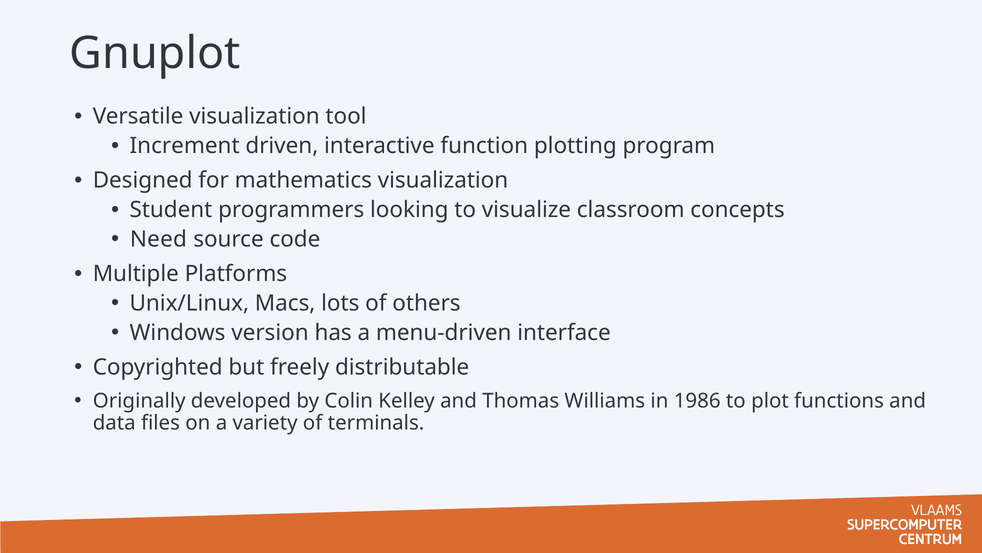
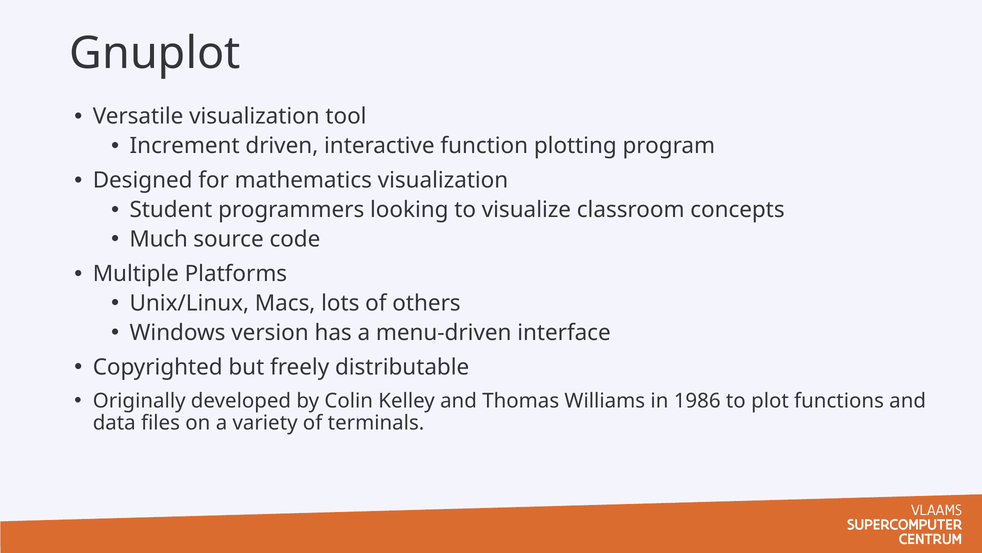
Need: Need -> Much
